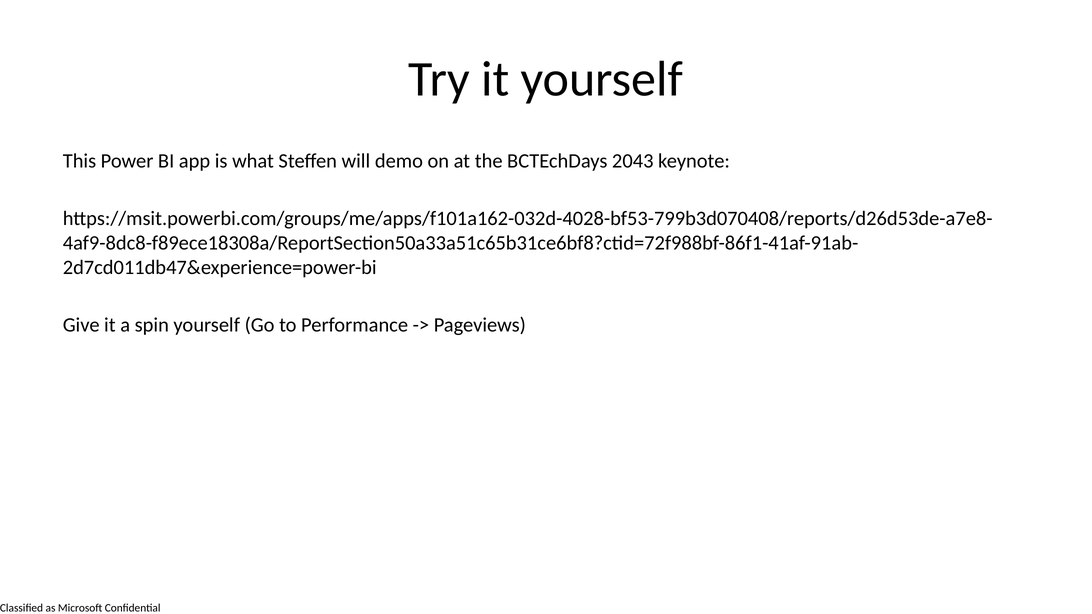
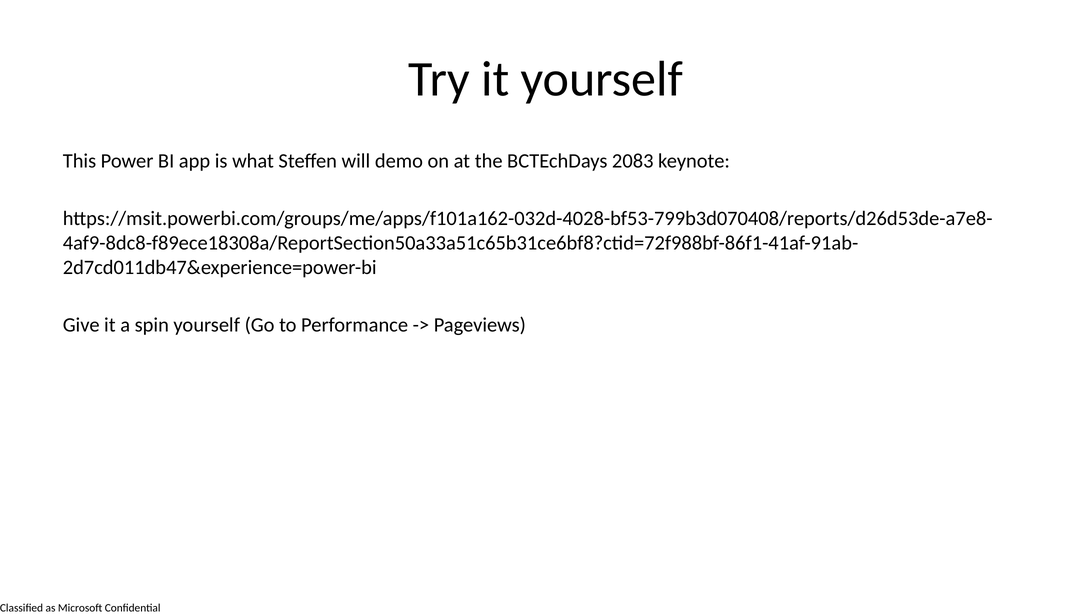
2043: 2043 -> 2083
